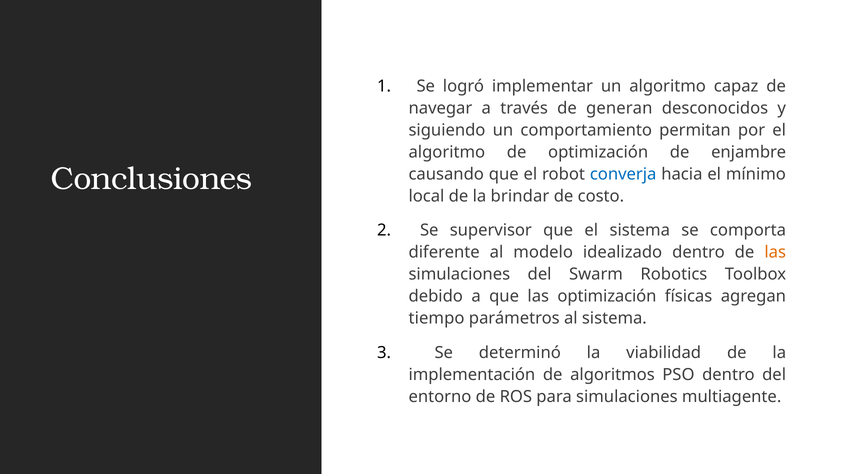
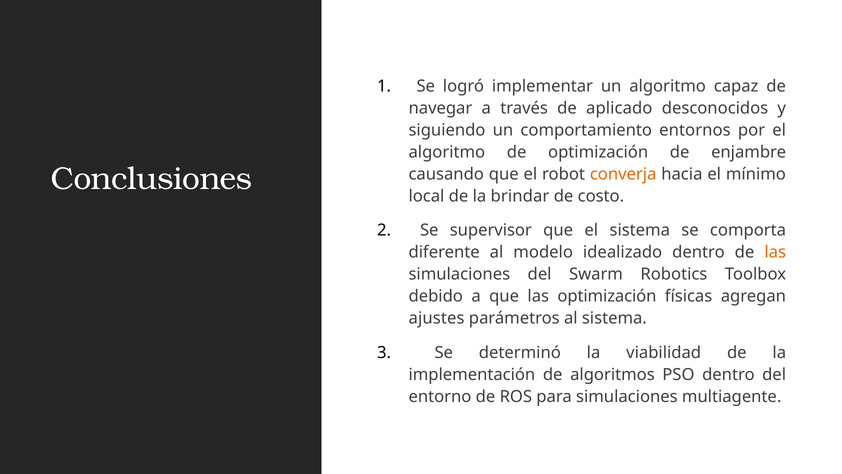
generan: generan -> aplicado
permitan: permitan -> entornos
converja colour: blue -> orange
tiempo: tiempo -> ajustes
